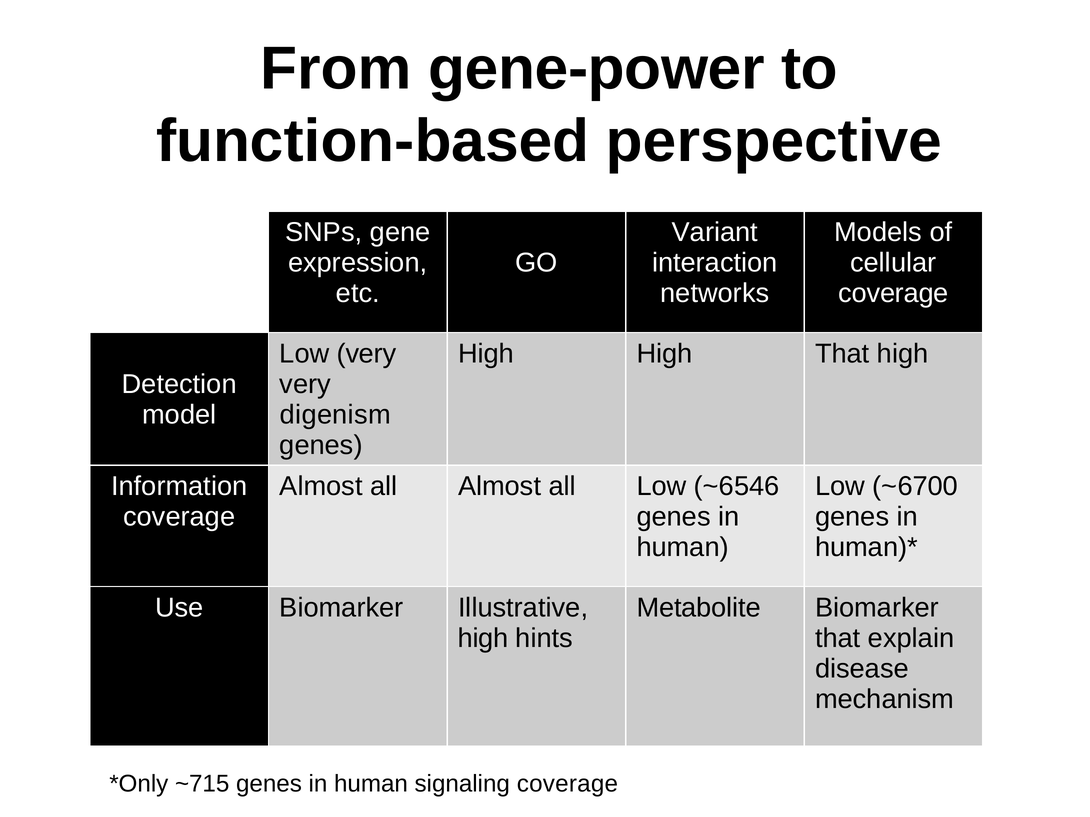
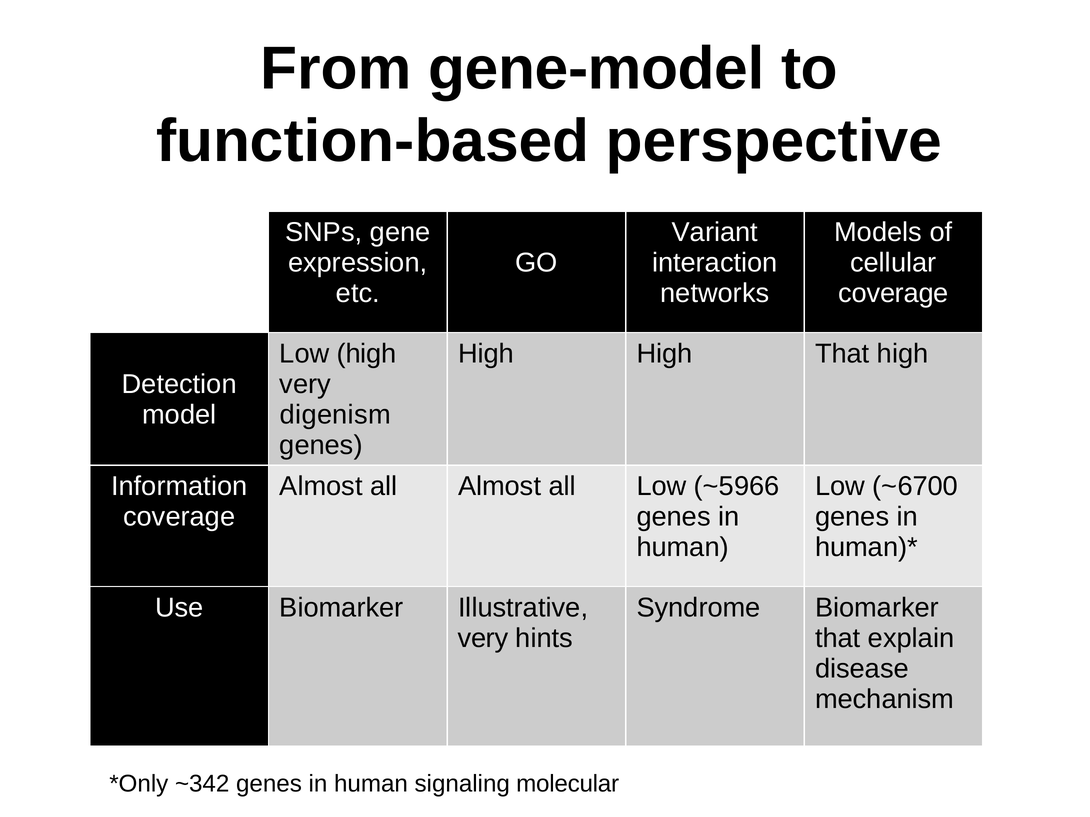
gene-power: gene-power -> gene-model
Low very: very -> high
~6546: ~6546 -> ~5966
Metabolite: Metabolite -> Syndrome
high at (483, 639): high -> very
~715: ~715 -> ~342
signaling coverage: coverage -> molecular
